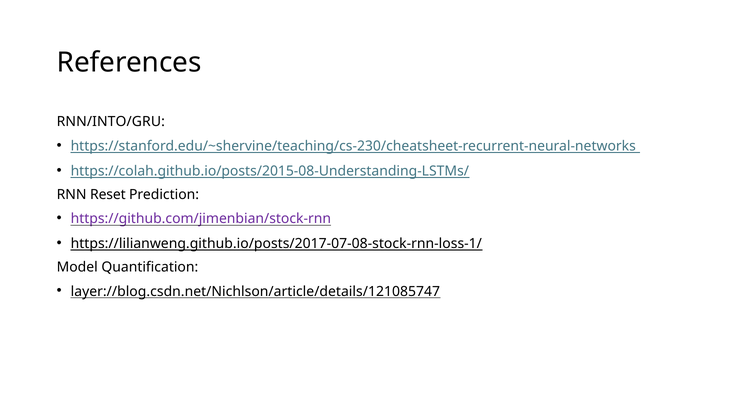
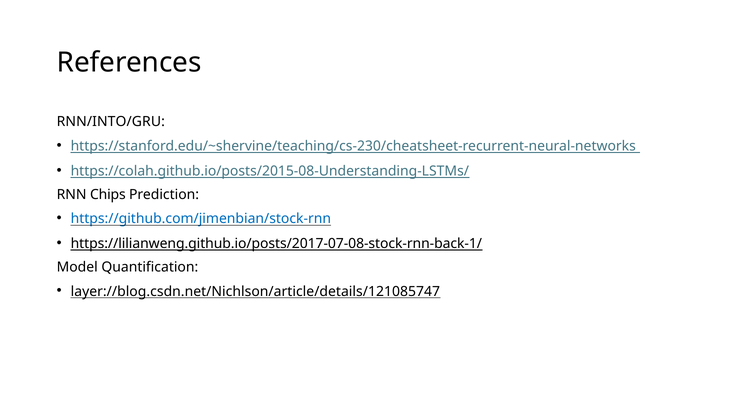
Reset: Reset -> Chips
https://github.com/jimenbian/stock-rnn colour: purple -> blue
https://lilianweng.github.io/posts/2017-07-08-stock-rnn-loss-1/: https://lilianweng.github.io/posts/2017-07-08-stock-rnn-loss-1/ -> https://lilianweng.github.io/posts/2017-07-08-stock-rnn-back-1/
